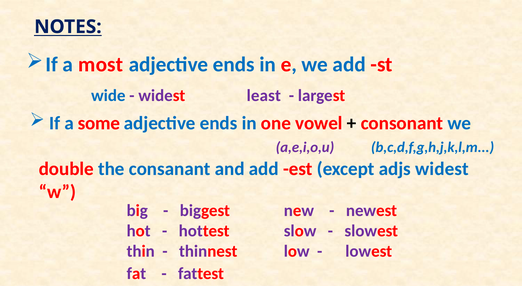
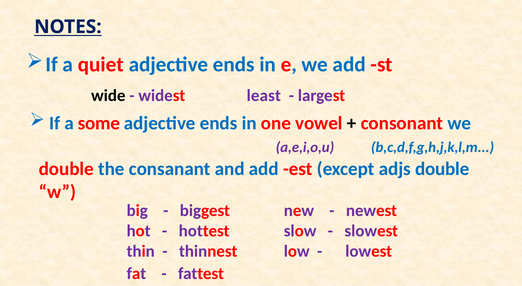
most: most -> quiet
wide colour: blue -> black
adjs widest: widest -> double
